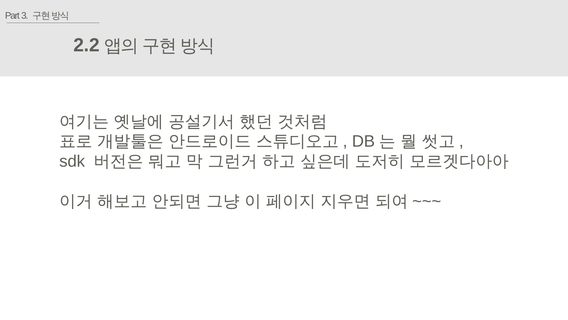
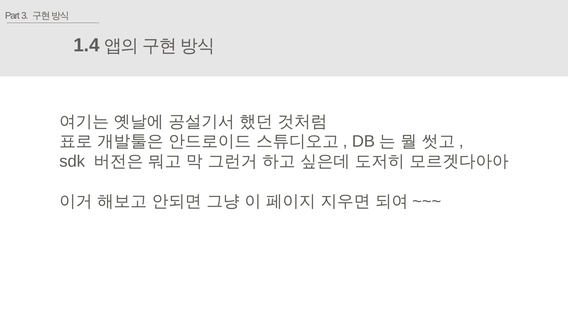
2.2: 2.2 -> 1.4
